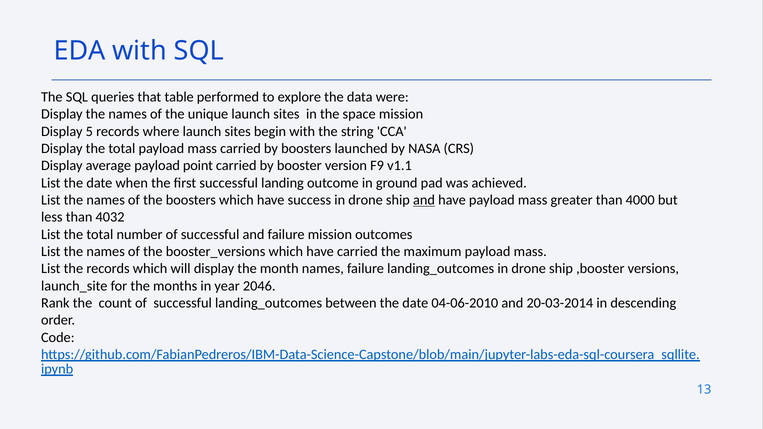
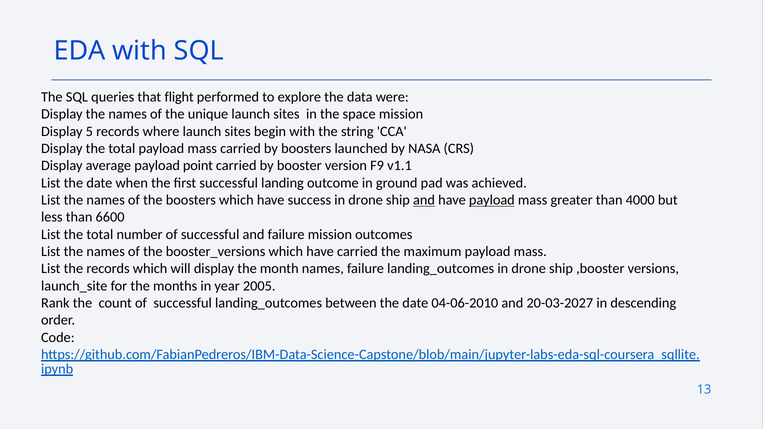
table: table -> flight
payload at (492, 200) underline: none -> present
4032: 4032 -> 6600
2046: 2046 -> 2005
20-03-2014: 20-03-2014 -> 20-03-2027
